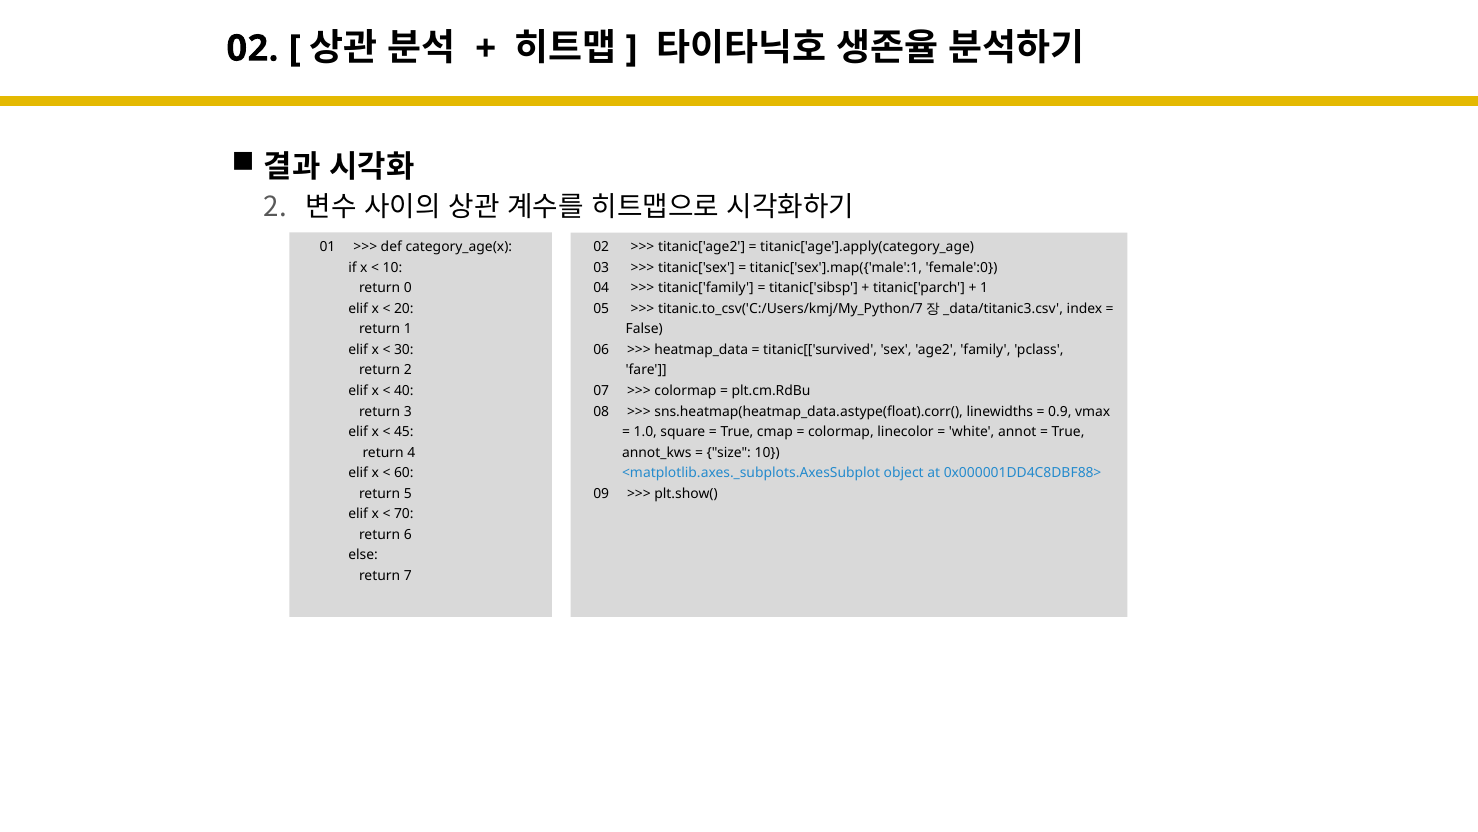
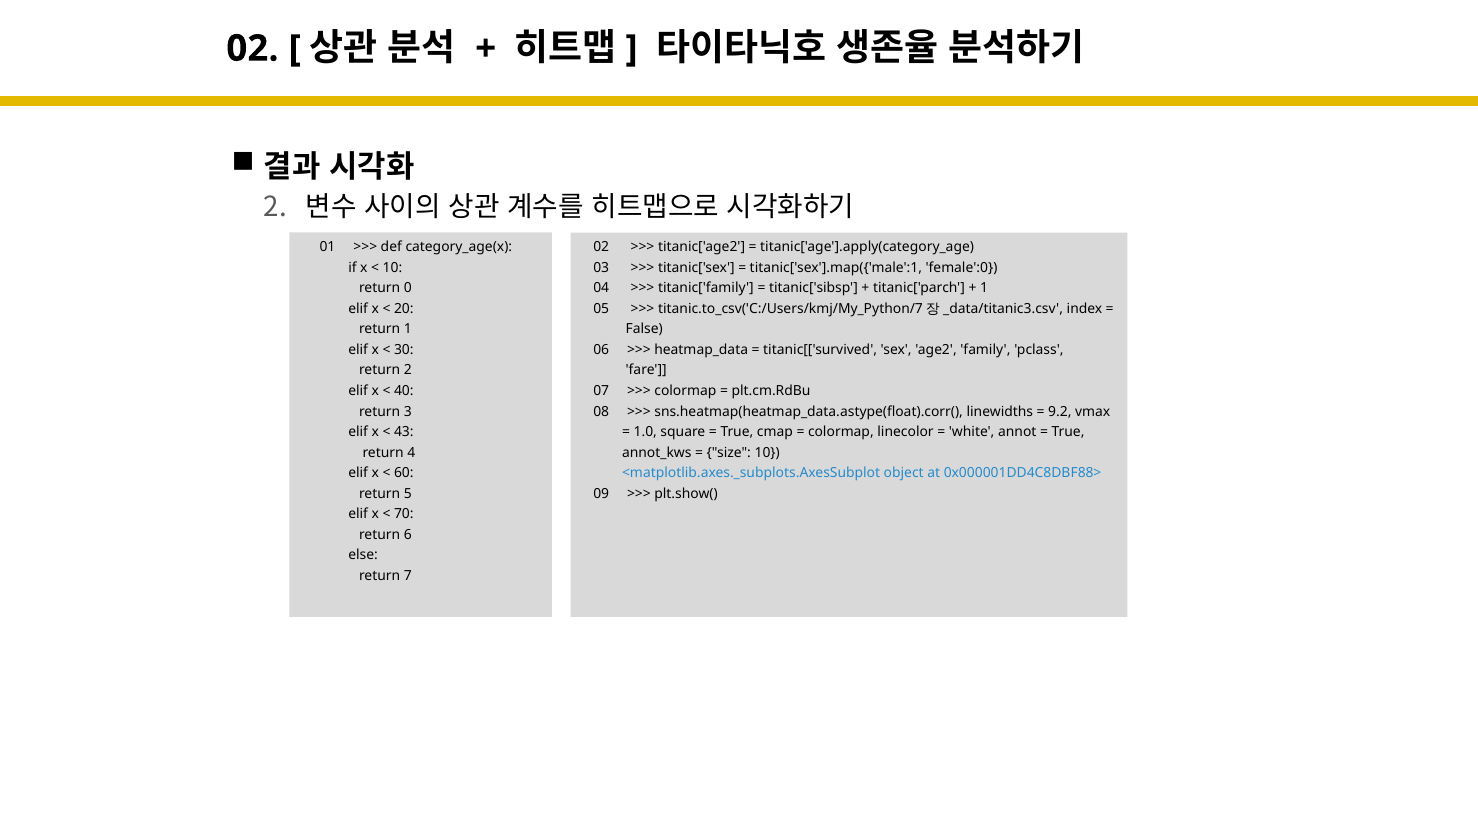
0.9: 0.9 -> 9.2
45: 45 -> 43
